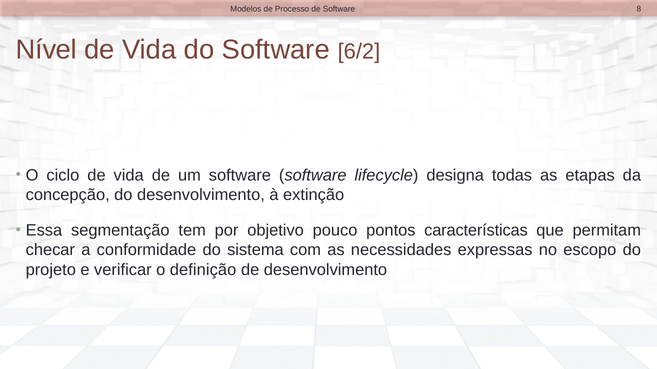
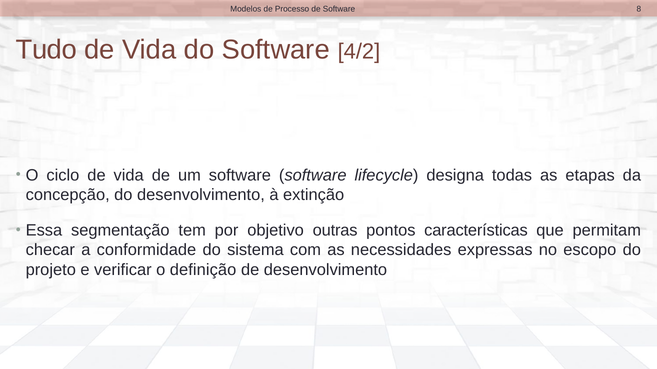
Nível: Nível -> Tudo
6/2: 6/2 -> 4/2
pouco: pouco -> outras
